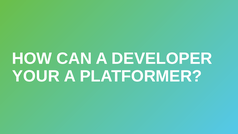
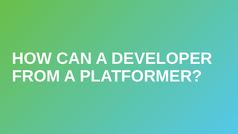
YOUR: YOUR -> FROM
